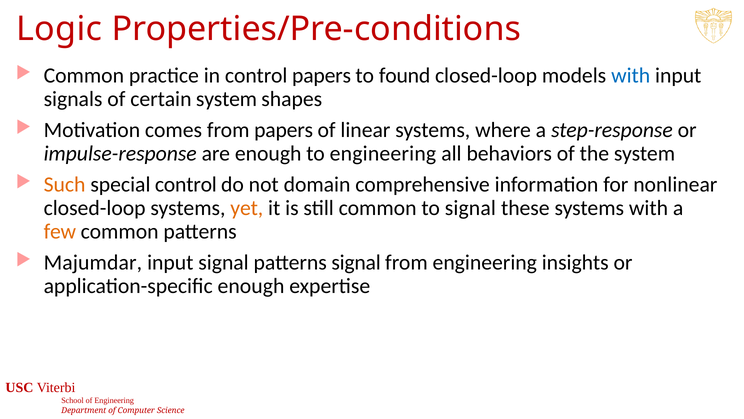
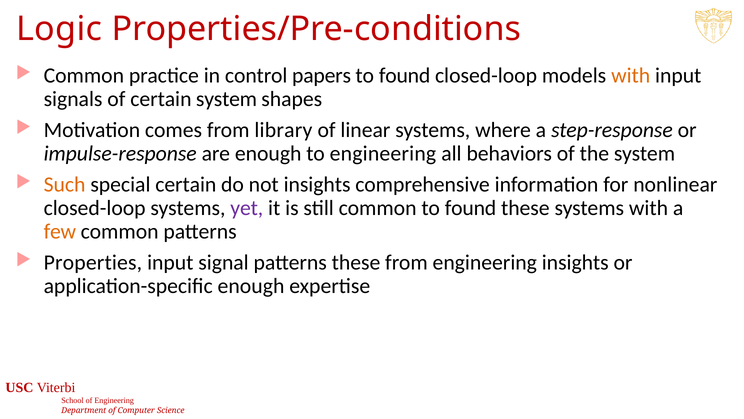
with at (631, 75) colour: blue -> orange
from papers: papers -> library
special control: control -> certain
not domain: domain -> insights
yet colour: orange -> purple
common to signal: signal -> found
Majumdar: Majumdar -> Properties
patterns signal: signal -> these
